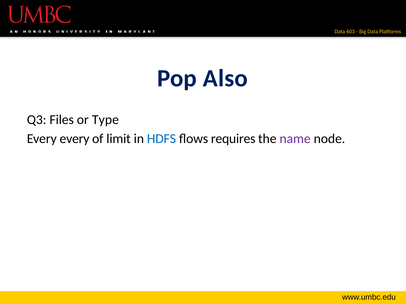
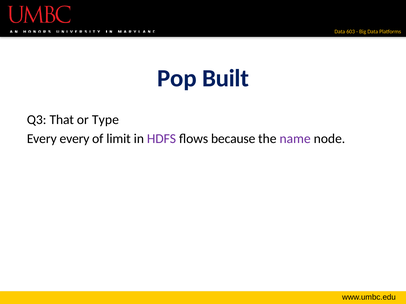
Also: Also -> Built
Files: Files -> That
HDFS colour: blue -> purple
requires: requires -> because
